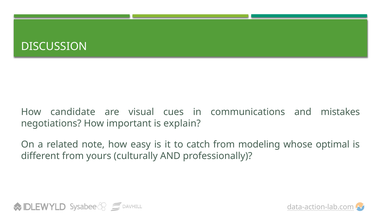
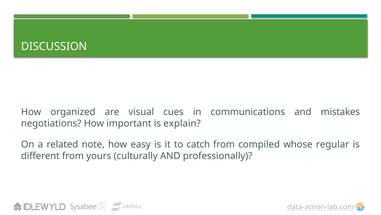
candidate: candidate -> organized
modeling: modeling -> compiled
optimal: optimal -> regular
